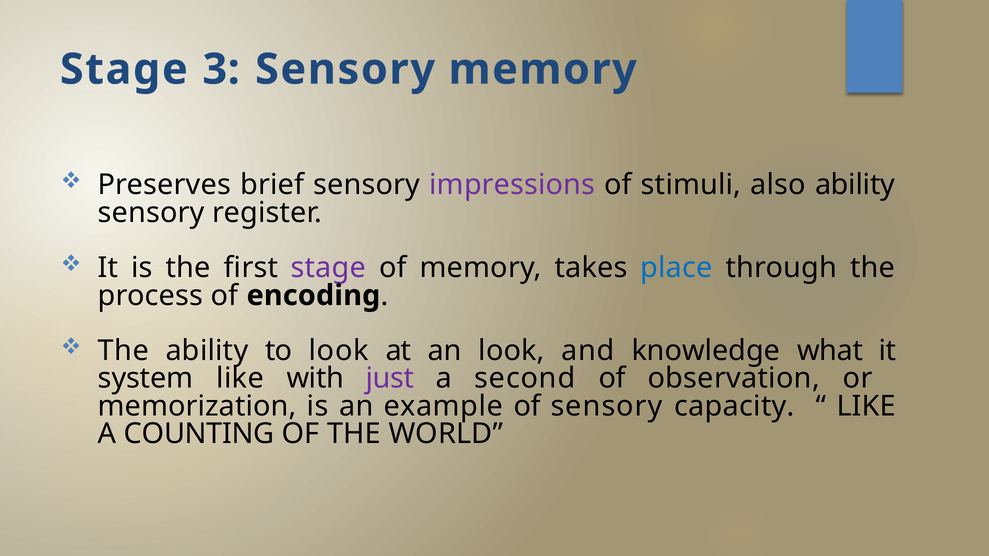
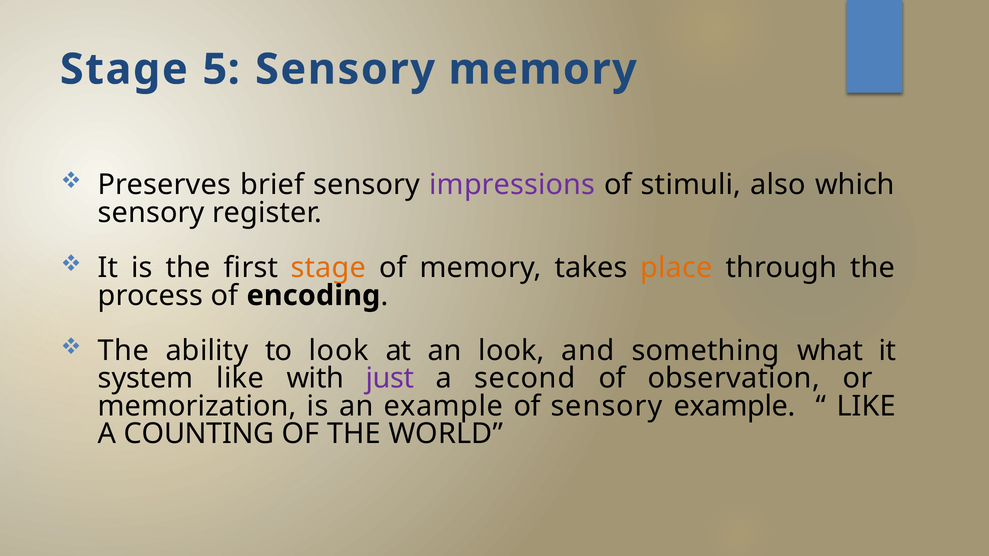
3: 3 -> 5
also ability: ability -> which
stage at (328, 268) colour: purple -> orange
place colour: blue -> orange
knowledge: knowledge -> something
sensory capacity: capacity -> example
